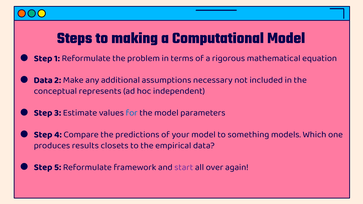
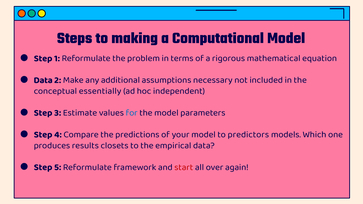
represents: represents -> essentially
something: something -> predictors
start colour: purple -> red
